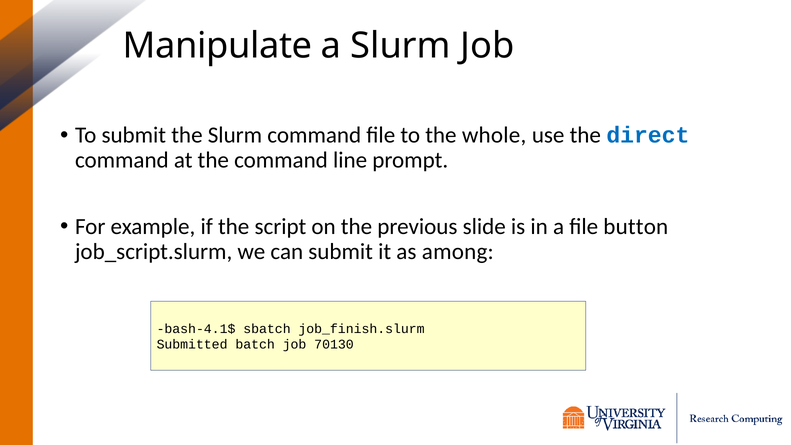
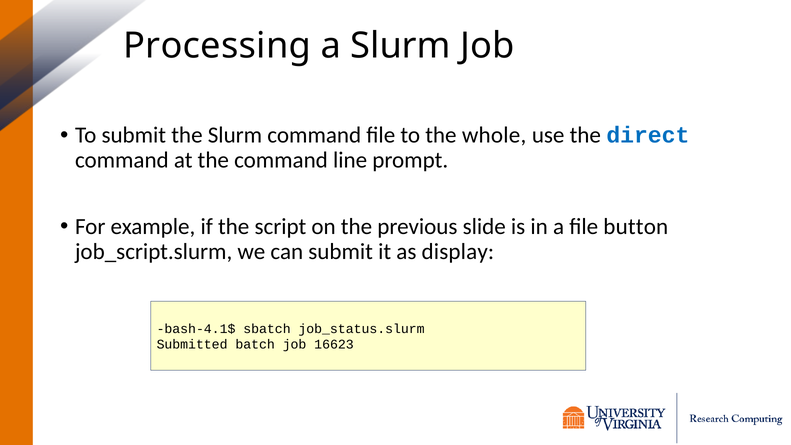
Manipulate: Manipulate -> Processing
among: among -> display
job_finish.slurm: job_finish.slurm -> job_status.slurm
70130: 70130 -> 16623
